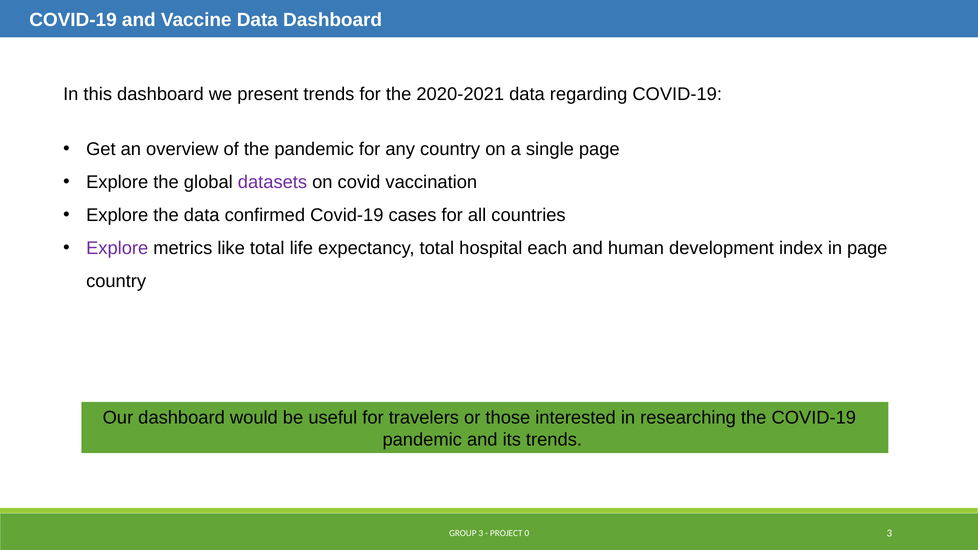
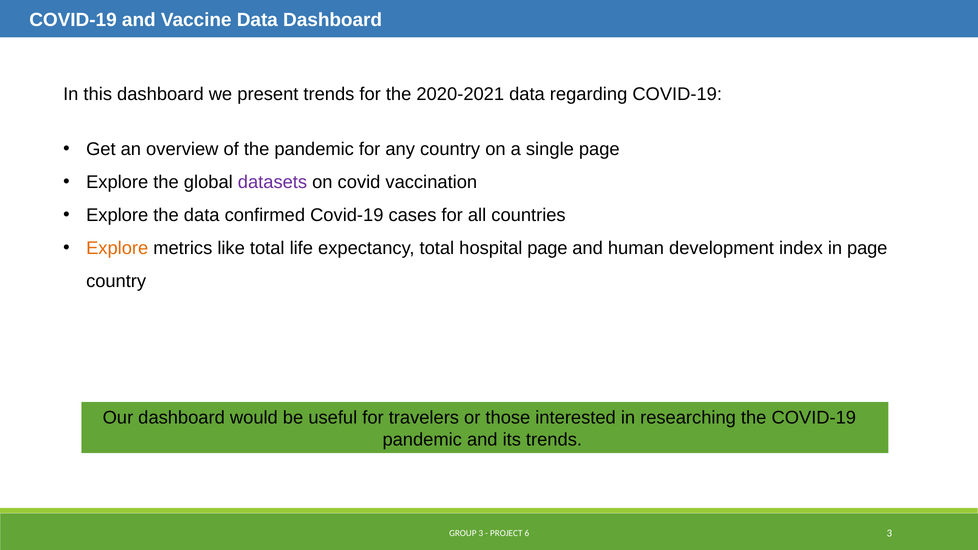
Explore at (117, 248) colour: purple -> orange
hospital each: each -> page
0: 0 -> 6
